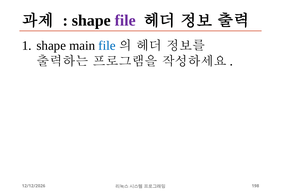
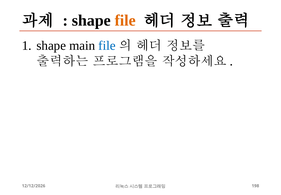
file at (125, 21) colour: purple -> orange
